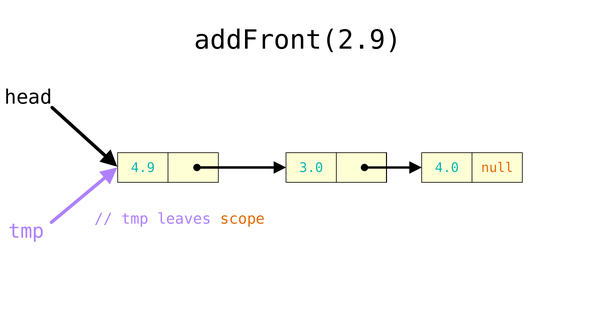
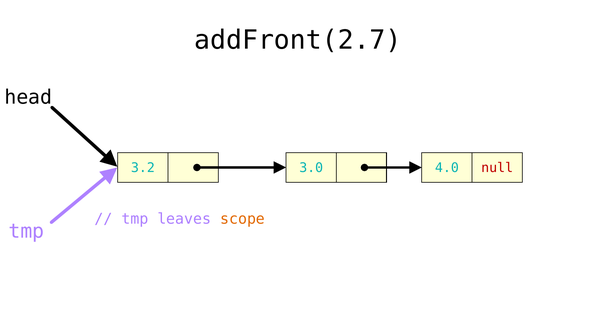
addFront(2.9: addFront(2.9 -> addFront(2.7
4.9: 4.9 -> 3.2
null colour: orange -> red
